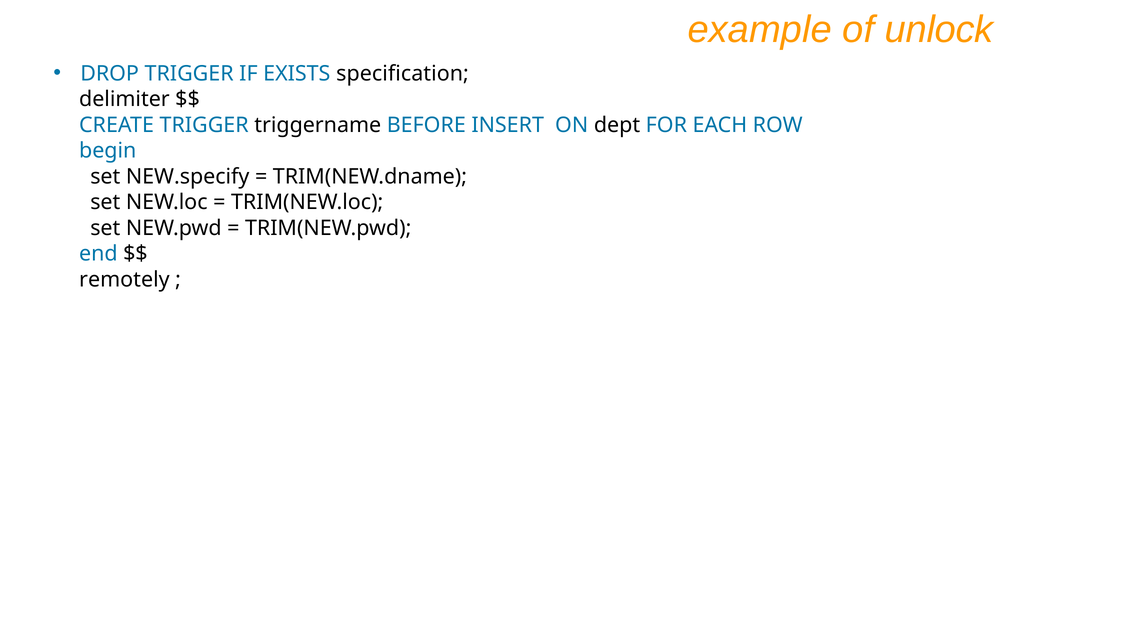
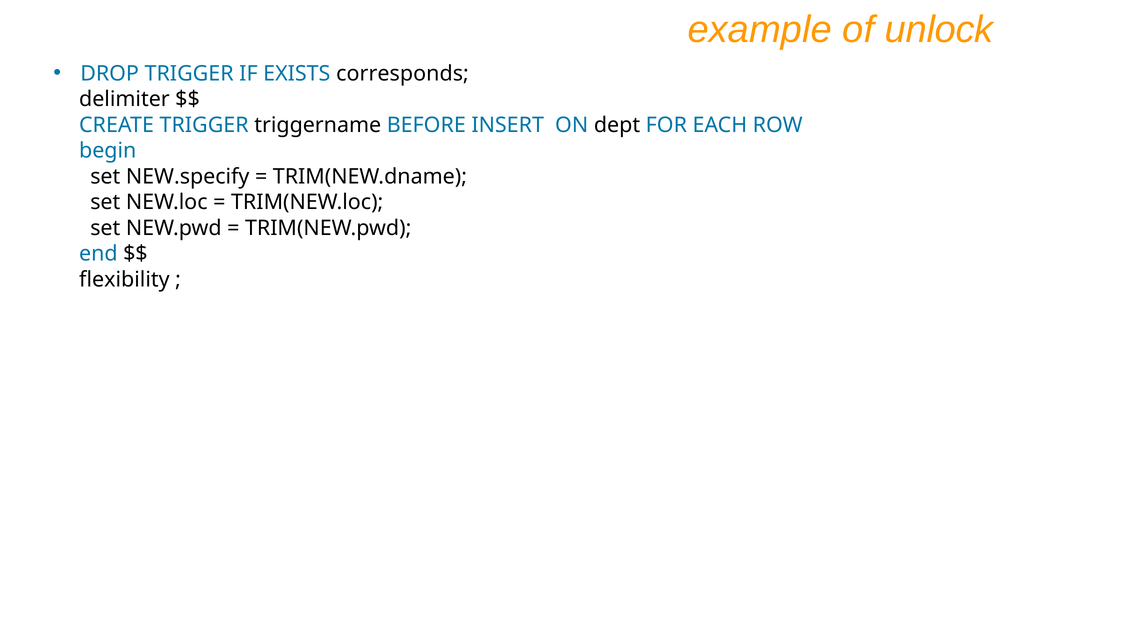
specification: specification -> corresponds
remotely: remotely -> flexibility
